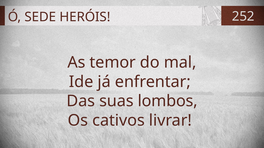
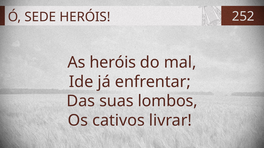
As temor: temor -> heróis
